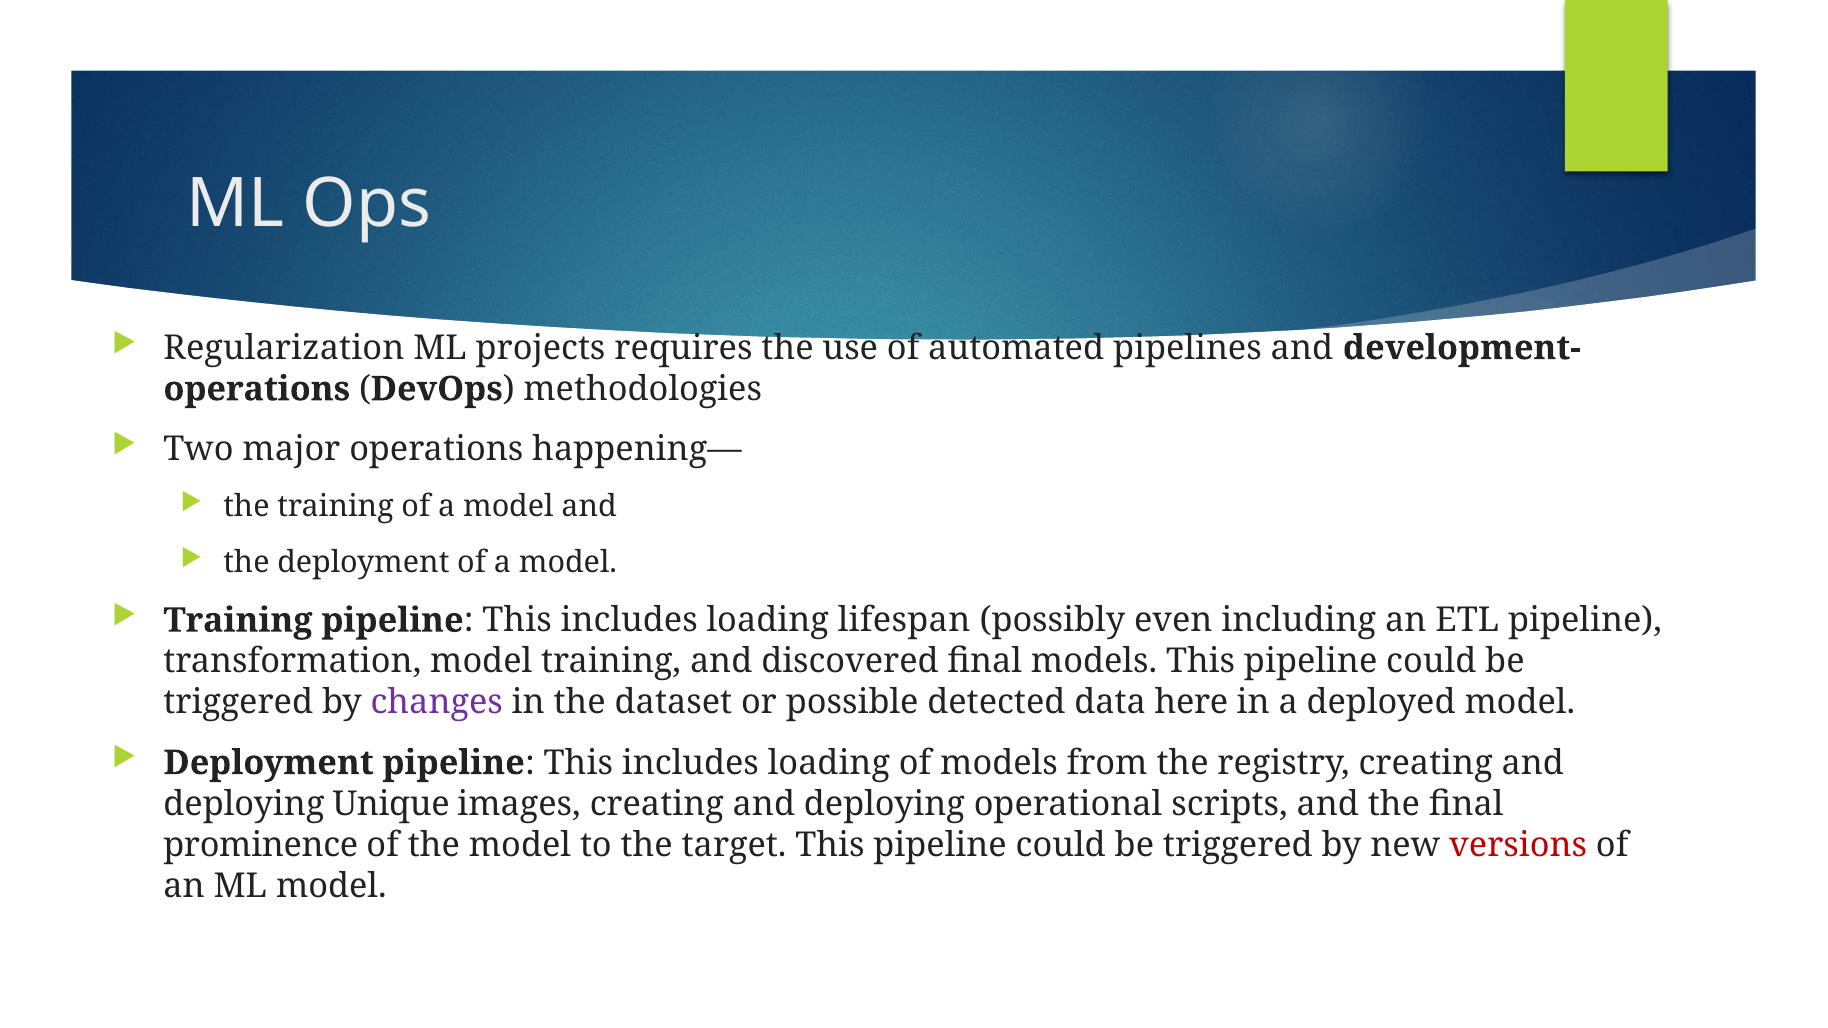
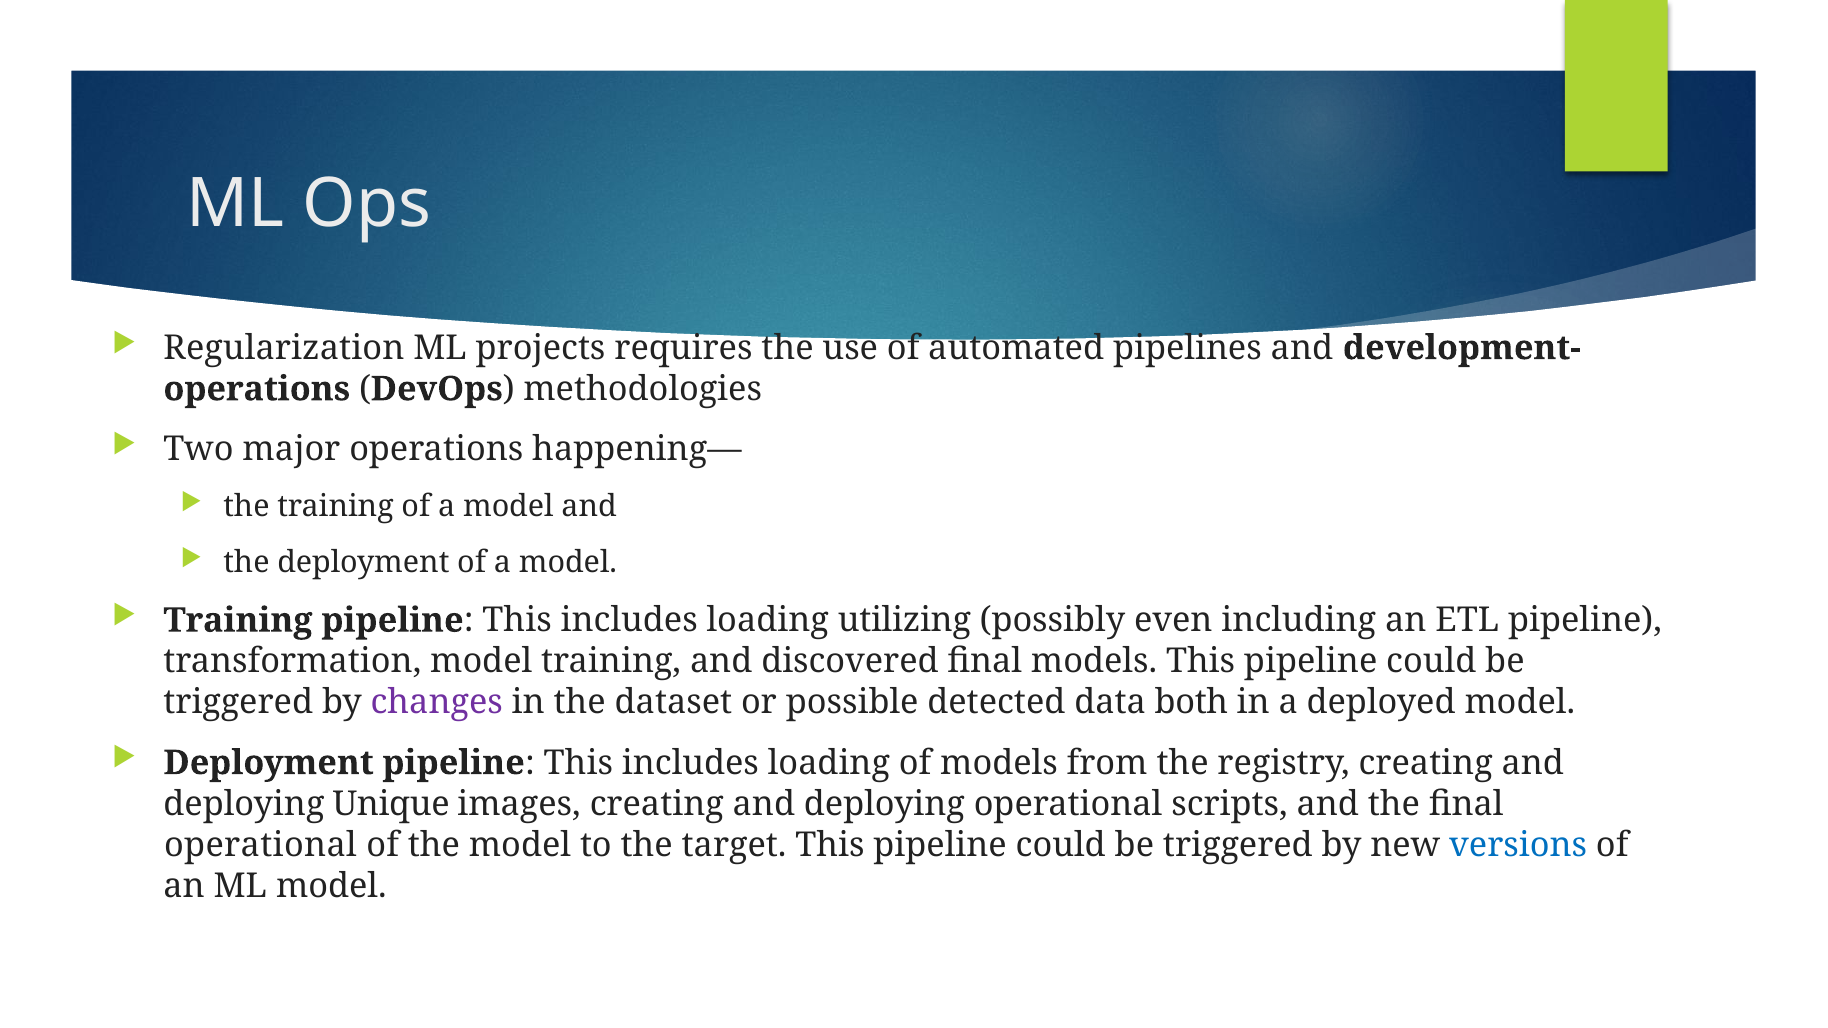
lifespan: lifespan -> utilizing
here: here -> both
prominence at (261, 845): prominence -> operational
versions colour: red -> blue
